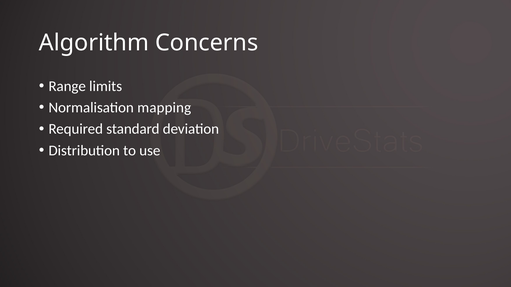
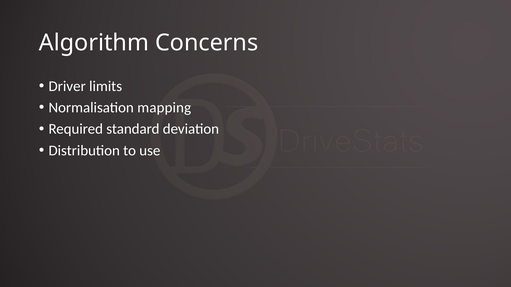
Range: Range -> Driver
